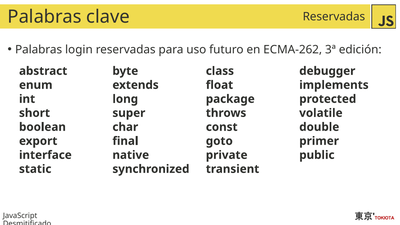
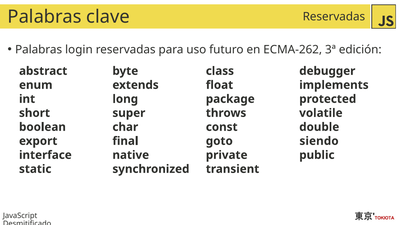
primer: primer -> siendo
